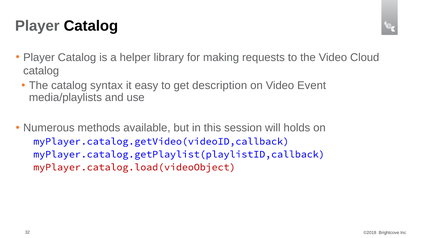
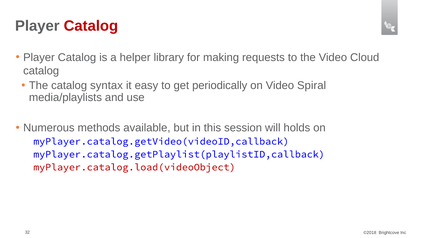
Catalog at (91, 26) colour: black -> red
description: description -> periodically
Event: Event -> Spiral
